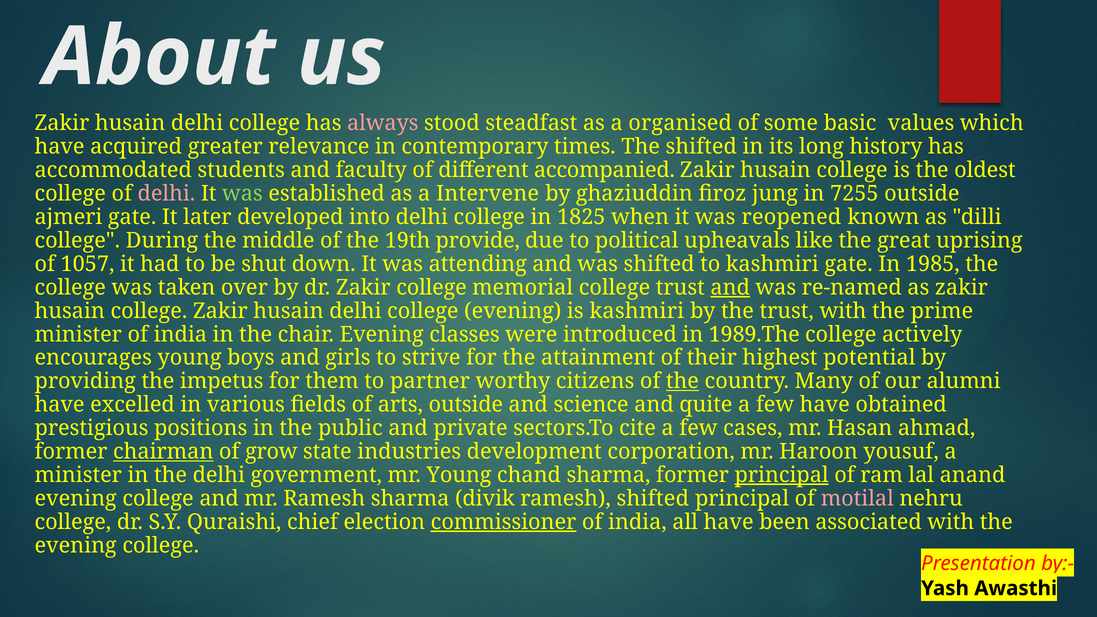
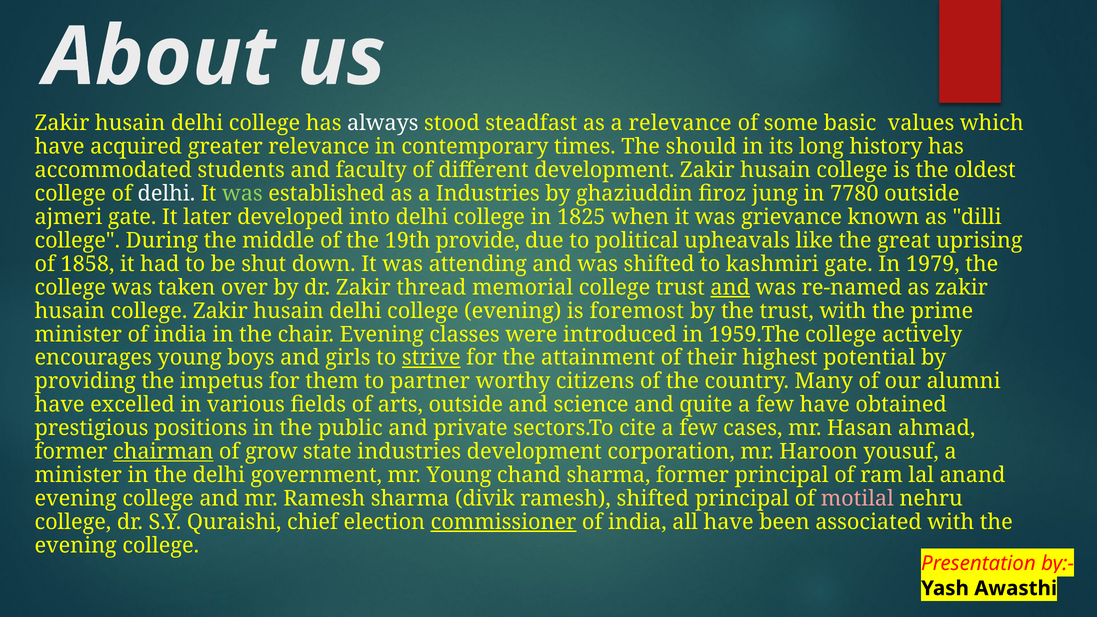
always colour: pink -> white
a organised: organised -> relevance
The shifted: shifted -> should
different accompanied: accompanied -> development
delhi at (166, 194) colour: pink -> white
a Intervene: Intervene -> Industries
7255: 7255 -> 7780
reopened: reopened -> grievance
1057: 1057 -> 1858
1985: 1985 -> 1979
Zakir college: college -> thread
is kashmiri: kashmiri -> foremost
1989.The: 1989.The -> 1959.The
strive underline: none -> present
the at (682, 381) underline: present -> none
principal at (782, 475) underline: present -> none
